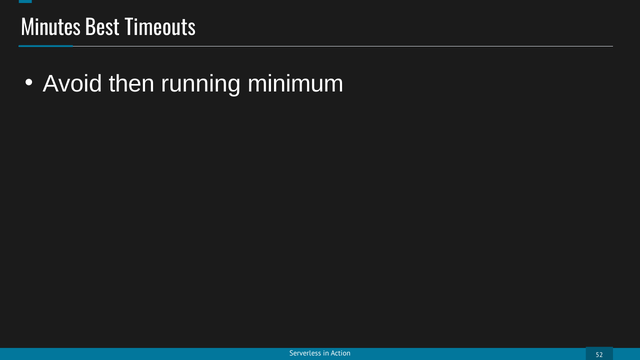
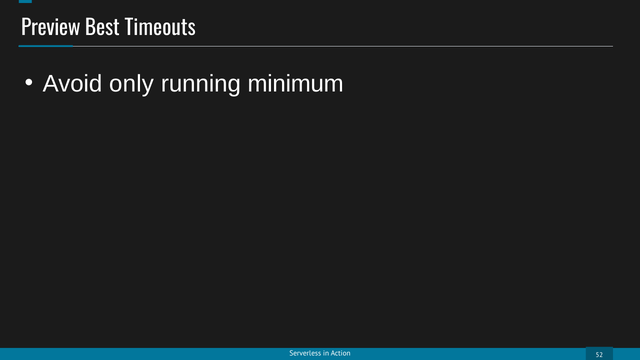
Minutes: Minutes -> Preview
then: then -> only
